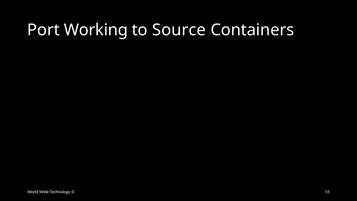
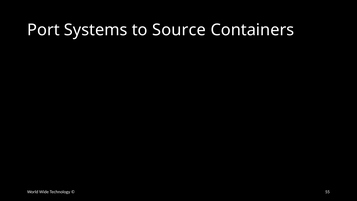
Working: Working -> Systems
